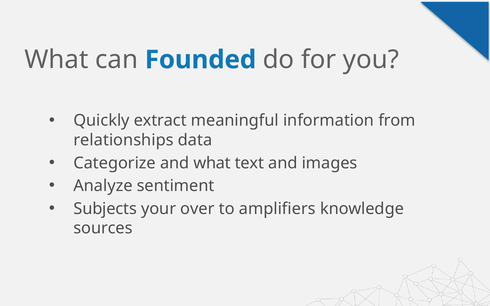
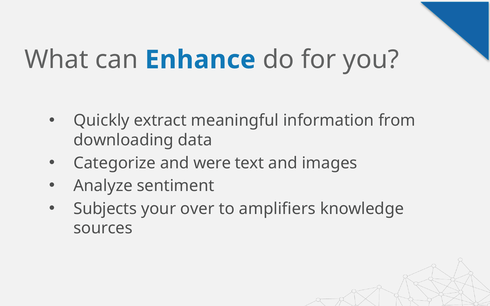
Founded: Founded -> Enhance
relationships: relationships -> downloading
and what: what -> were
